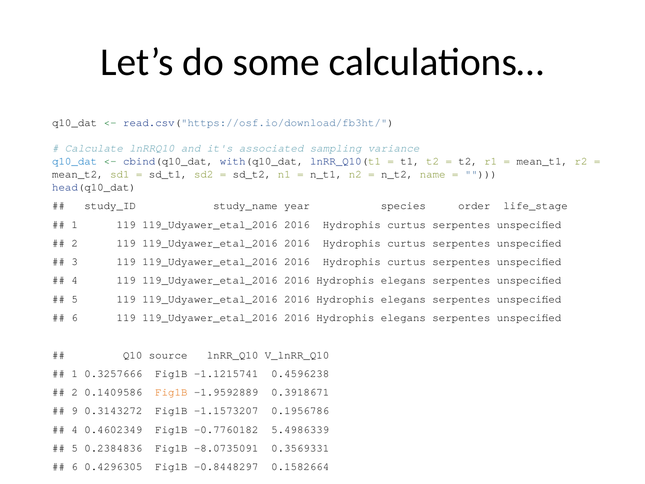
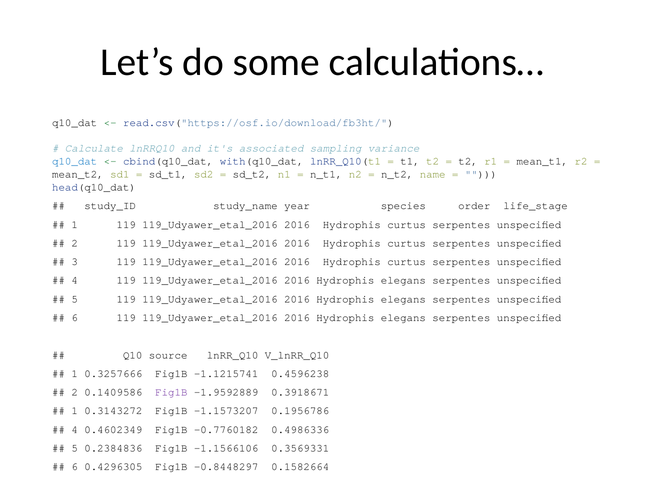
Fig1B at (171, 392) colour: orange -> purple
9 at (75, 411): 9 -> 1
5.4986339: 5.4986339 -> 0.4986336
-8.0735091: -8.0735091 -> -1.1566106
